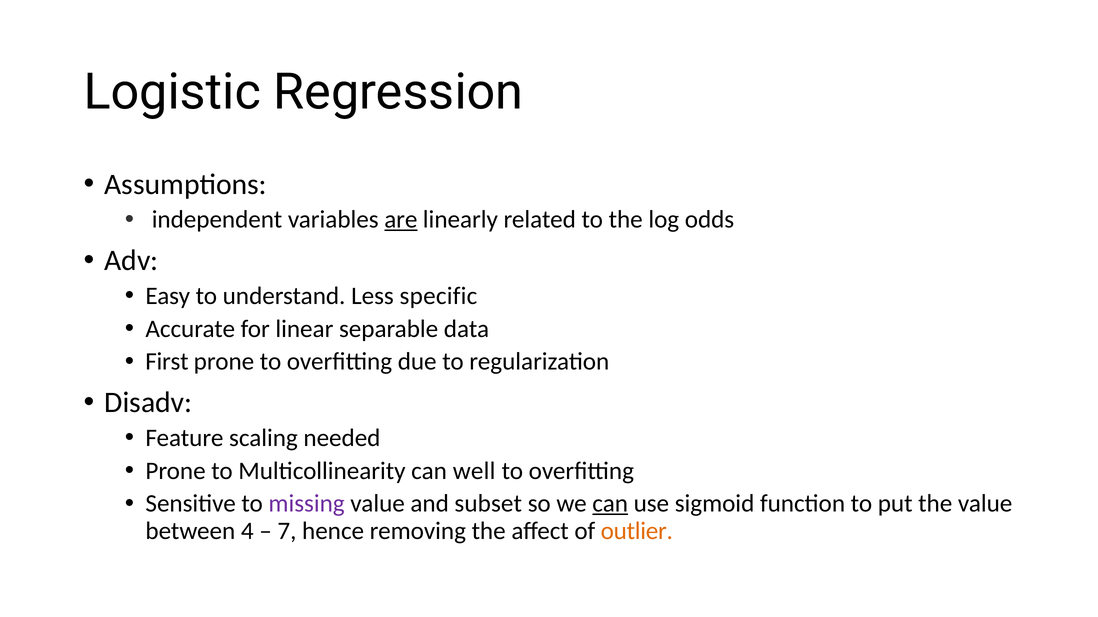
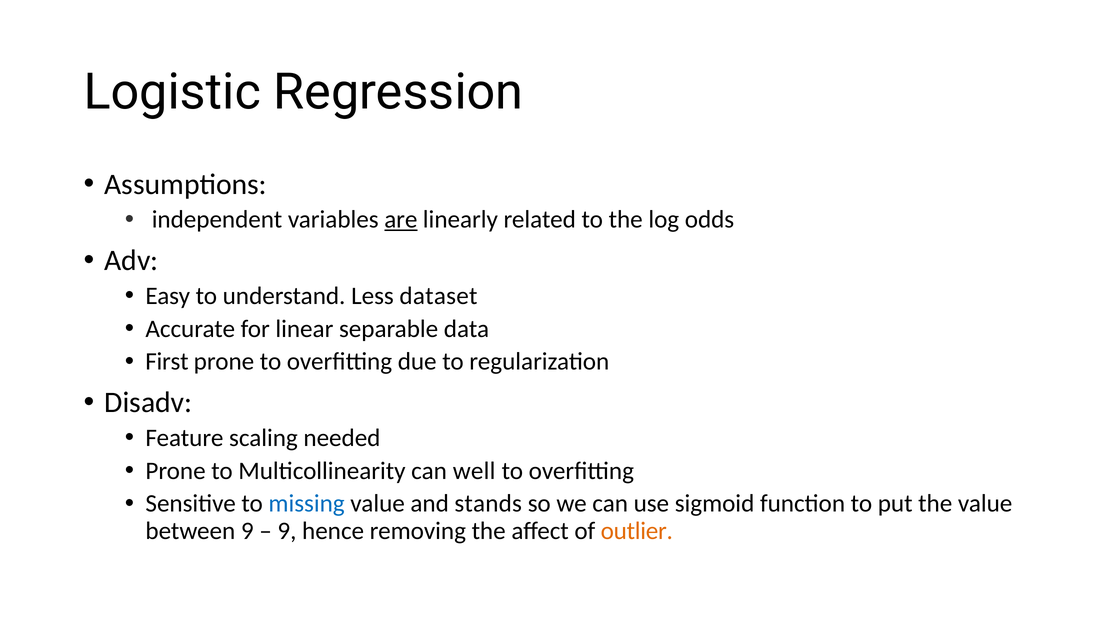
specific: specific -> dataset
missing colour: purple -> blue
subset: subset -> stands
can at (610, 504) underline: present -> none
between 4: 4 -> 9
7 at (287, 531): 7 -> 9
